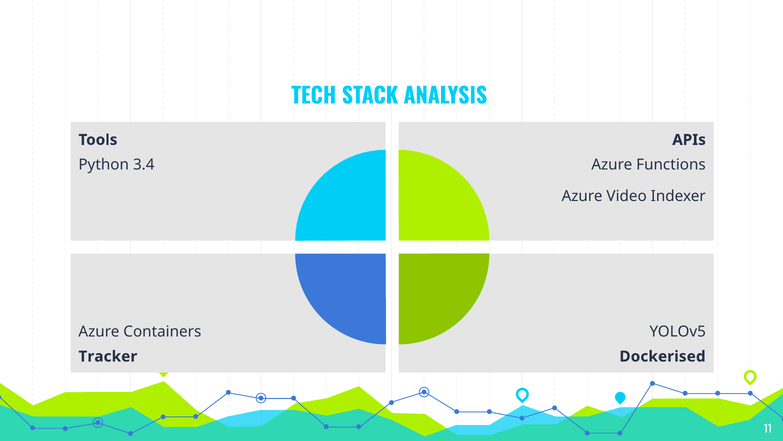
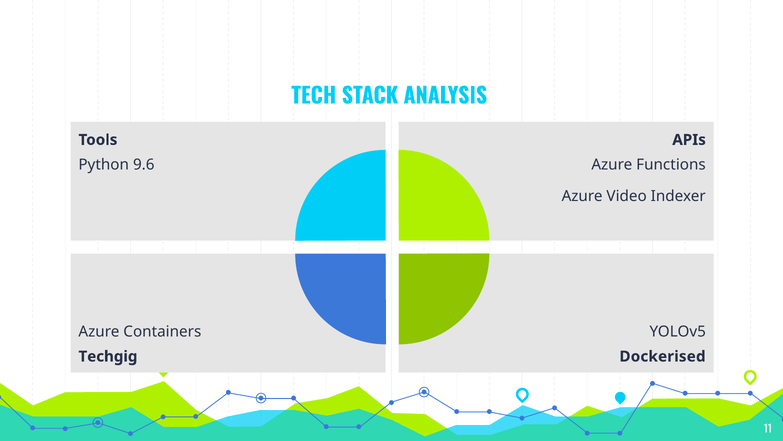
3.4: 3.4 -> 9.6
Tracker: Tracker -> Techgig
